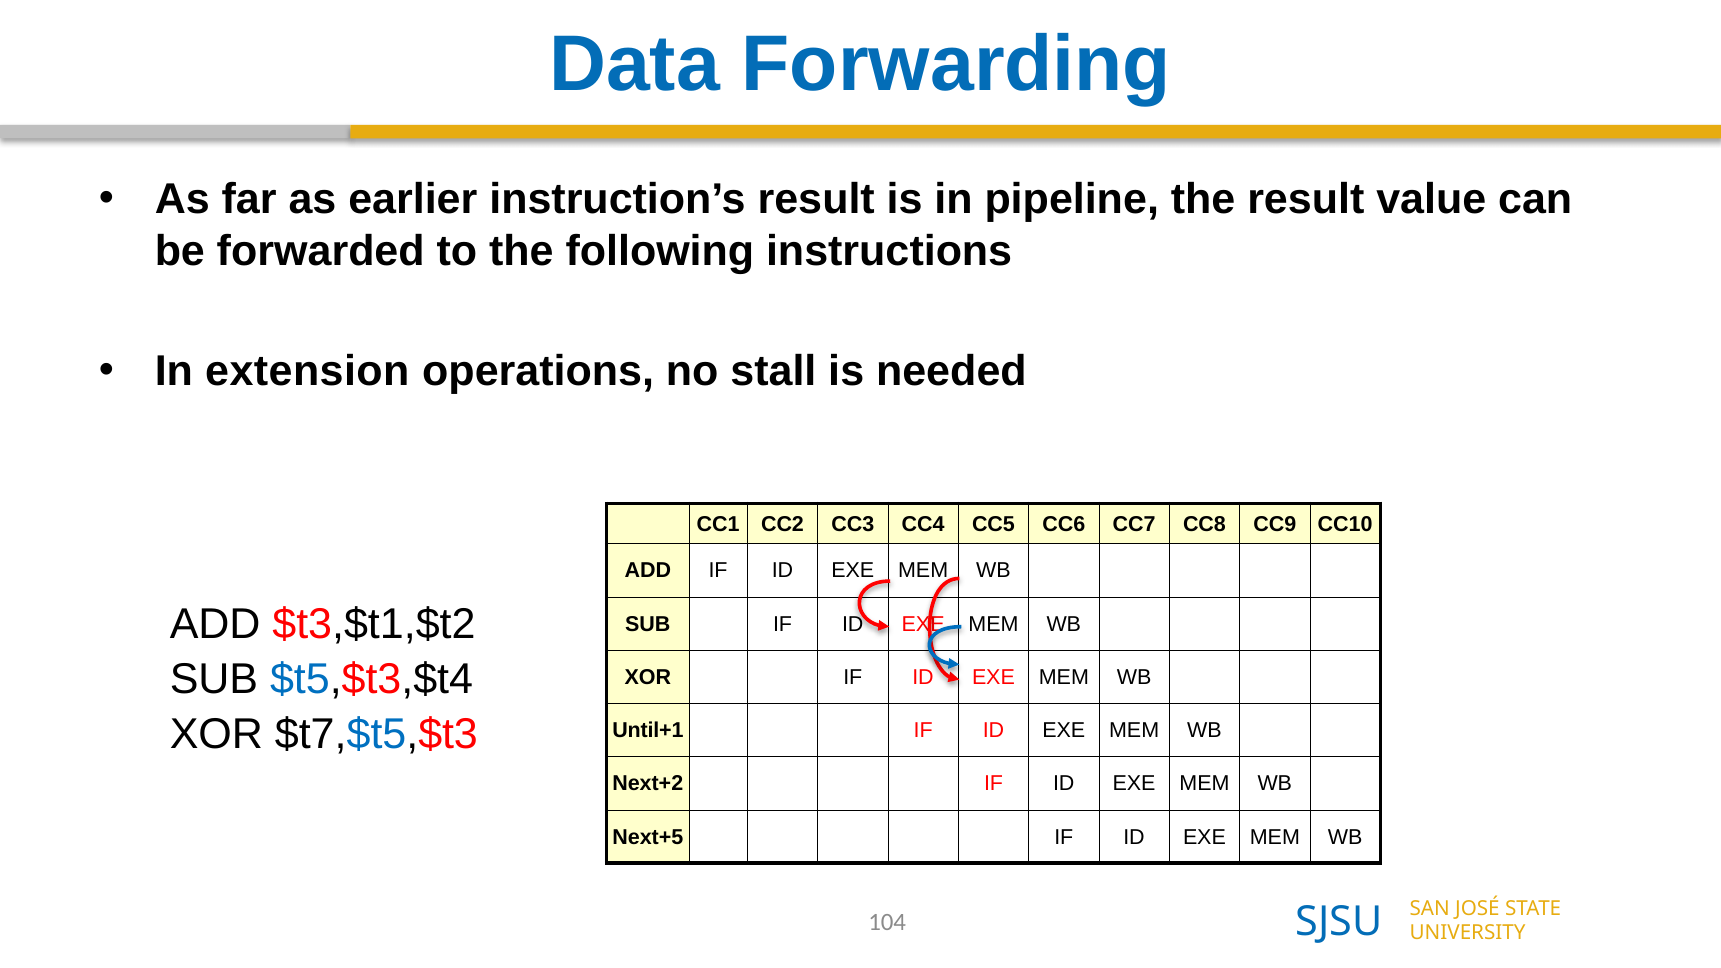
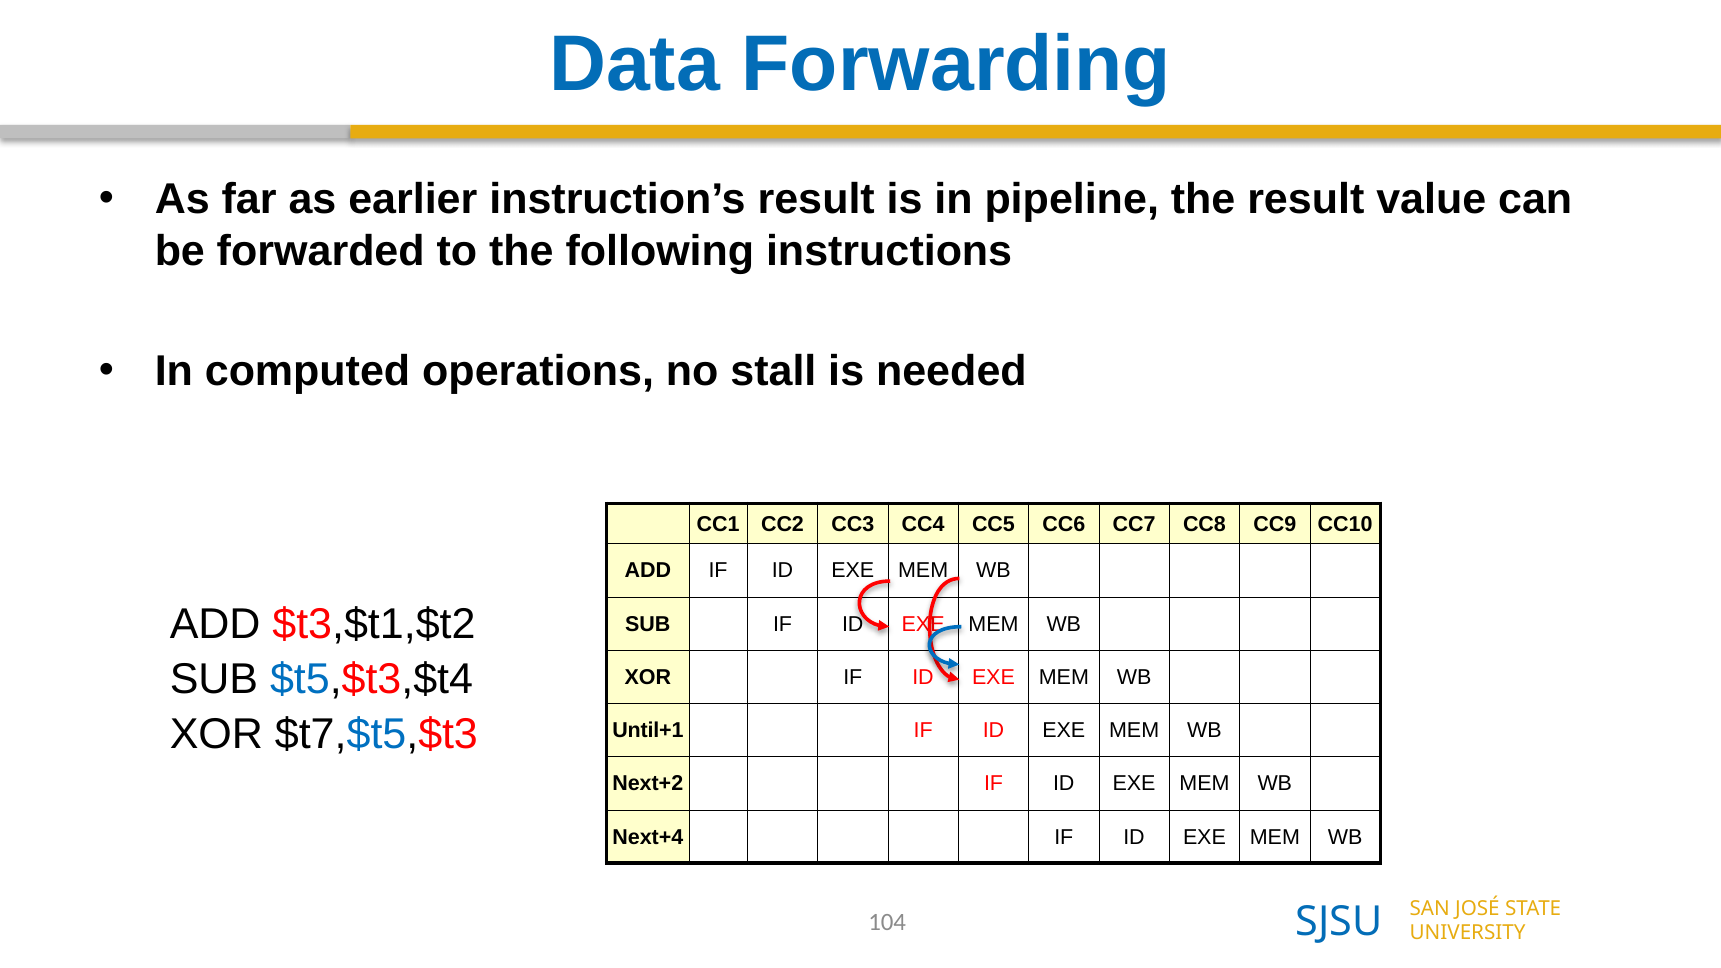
extension: extension -> computed
Next+5: Next+5 -> Next+4
